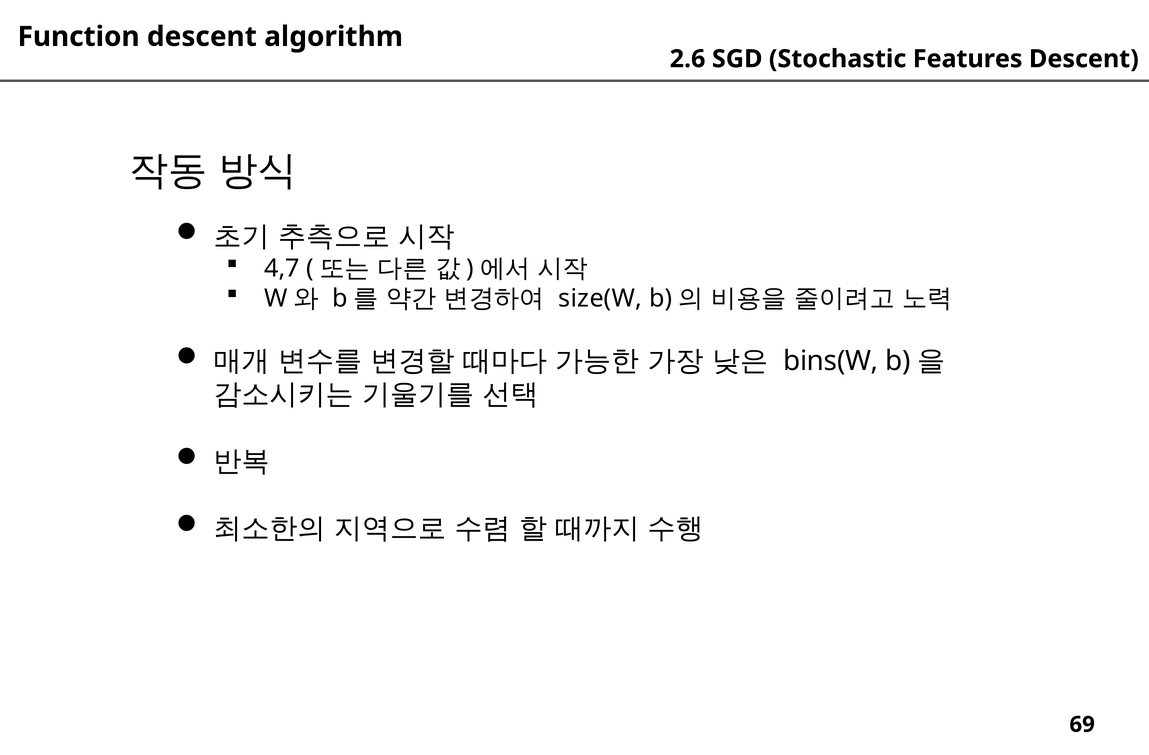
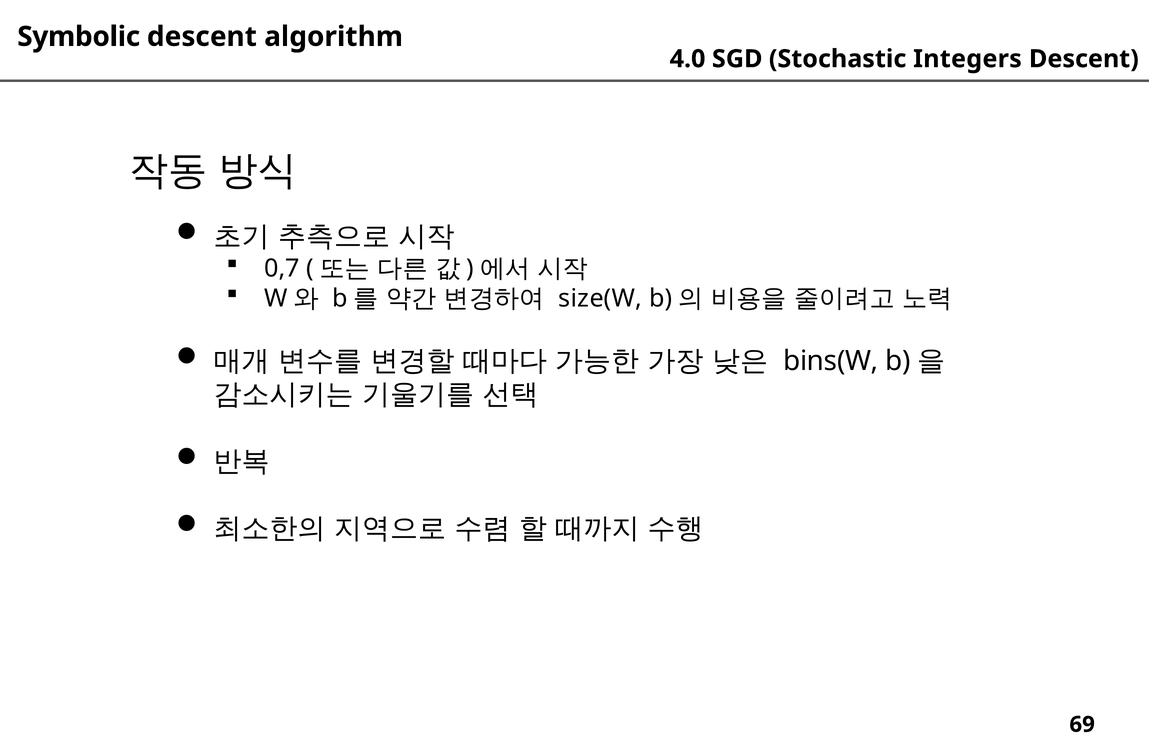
Function: Function -> Symbolic
2.6: 2.6 -> 4.0
Features: Features -> Integers
4,7: 4,7 -> 0,7
